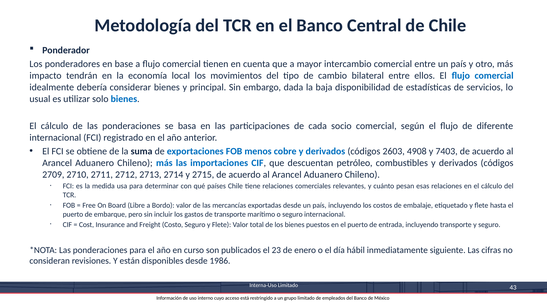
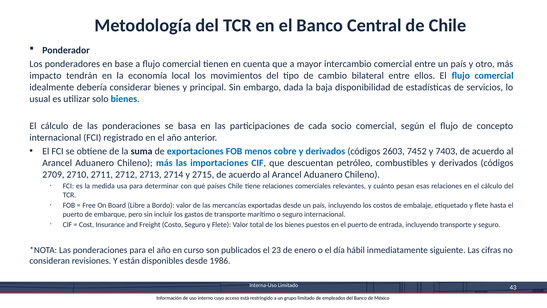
diferente: diferente -> concepto
4908: 4908 -> 7452
